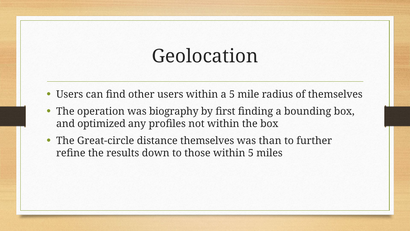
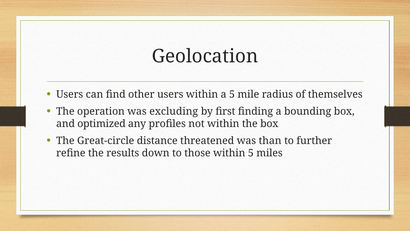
biography: biography -> excluding
distance themselves: themselves -> threatened
